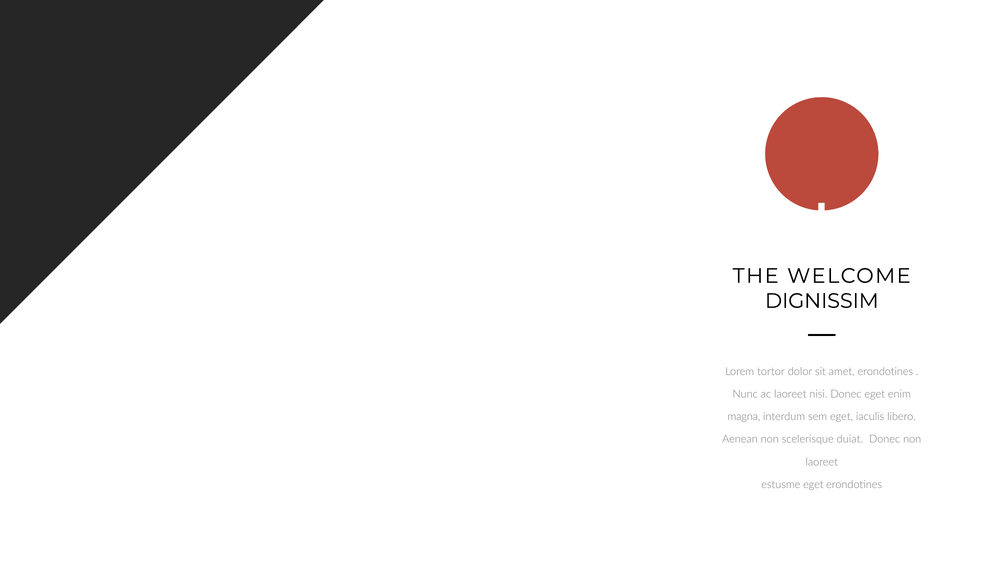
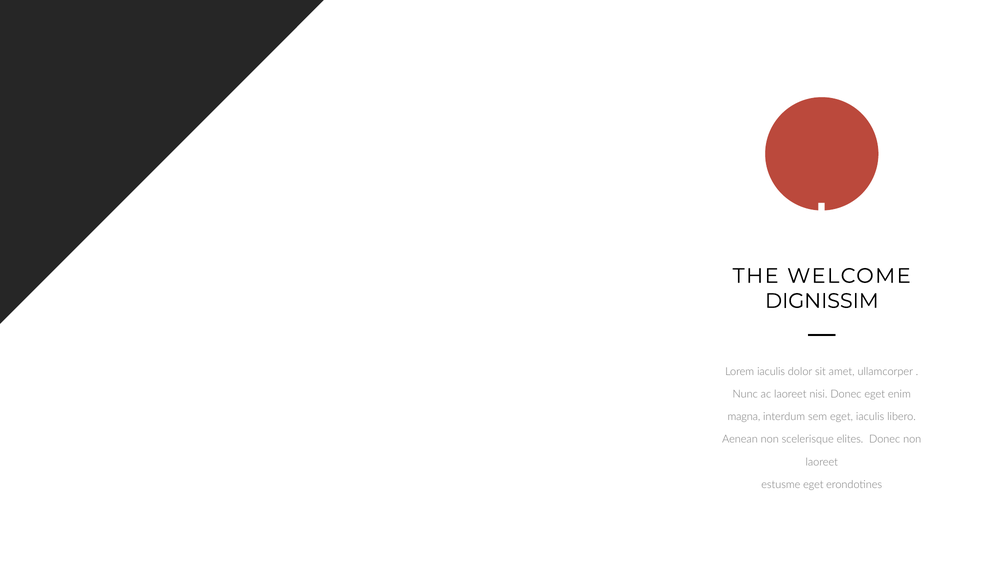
Lorem tortor: tortor -> iaculis
amet erondotines: erondotines -> ullamcorper
duiat: duiat -> elites
